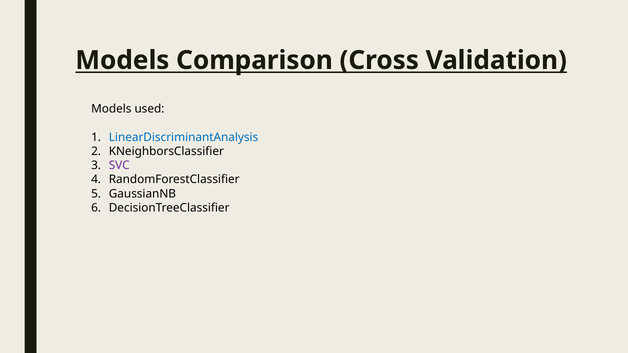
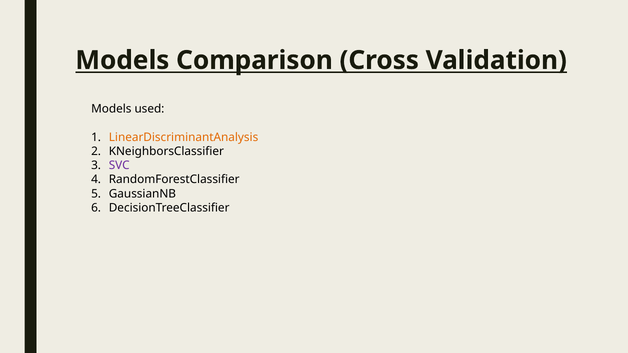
LinearDiscriminantAnalysis colour: blue -> orange
